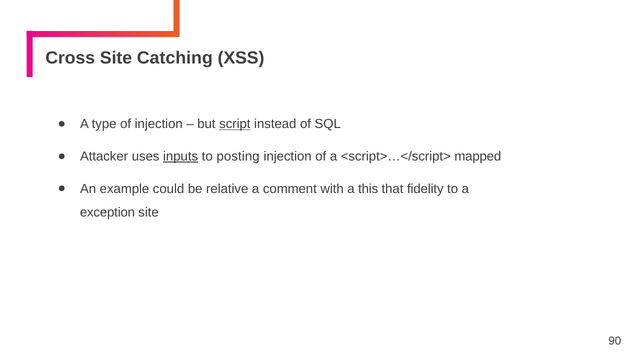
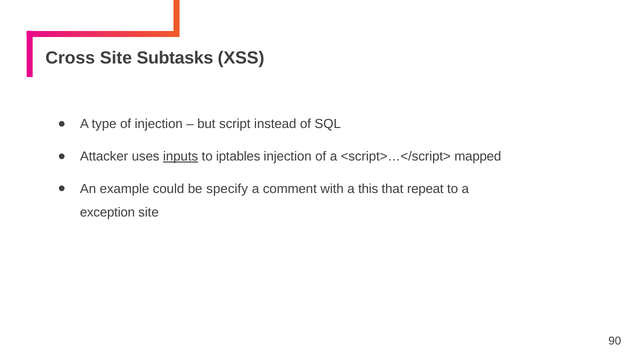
Catching: Catching -> Subtasks
script underline: present -> none
posting: posting -> iptables
relative: relative -> specify
fidelity: fidelity -> repeat
